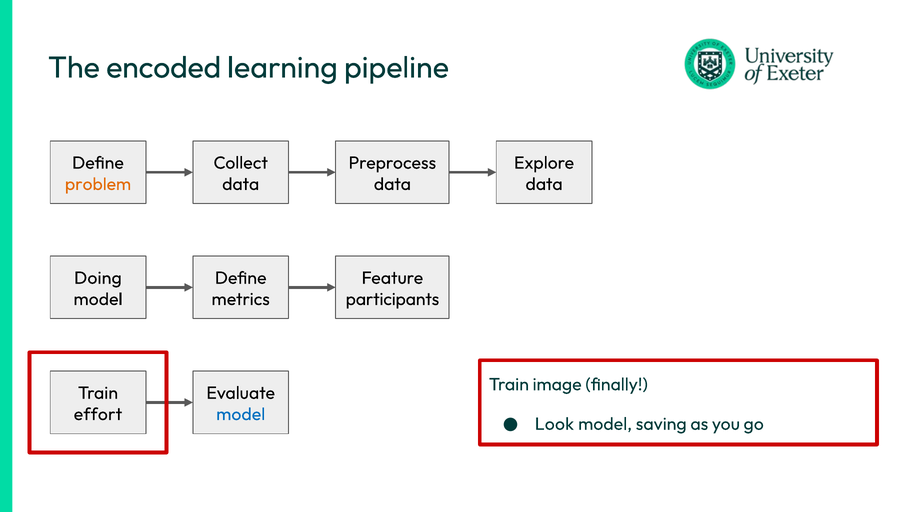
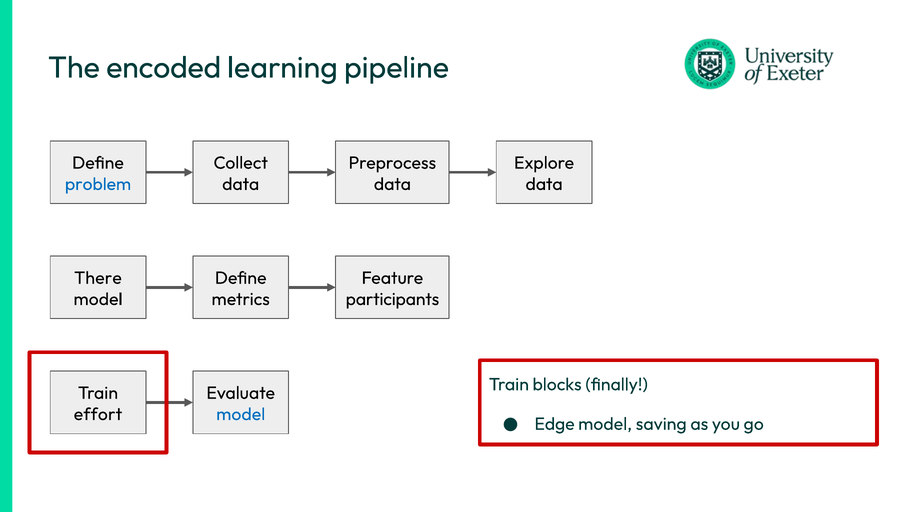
problem colour: orange -> blue
Doing: Doing -> There
image: image -> blocks
Look: Look -> Edge
